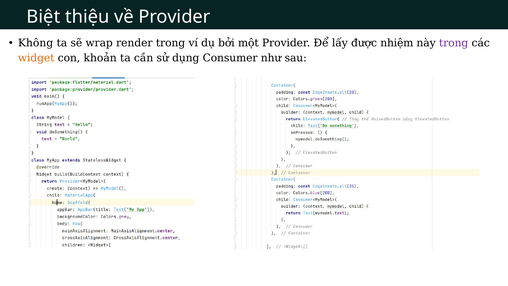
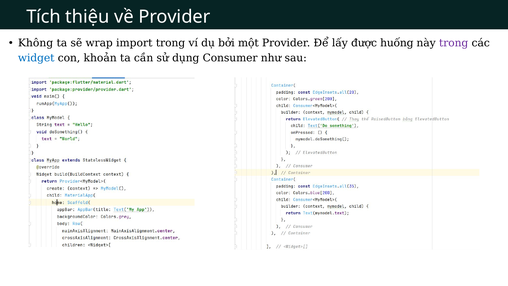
Biệt: Biệt -> Tích
render: render -> import
nhiệm: nhiệm -> huống
widget colour: orange -> blue
